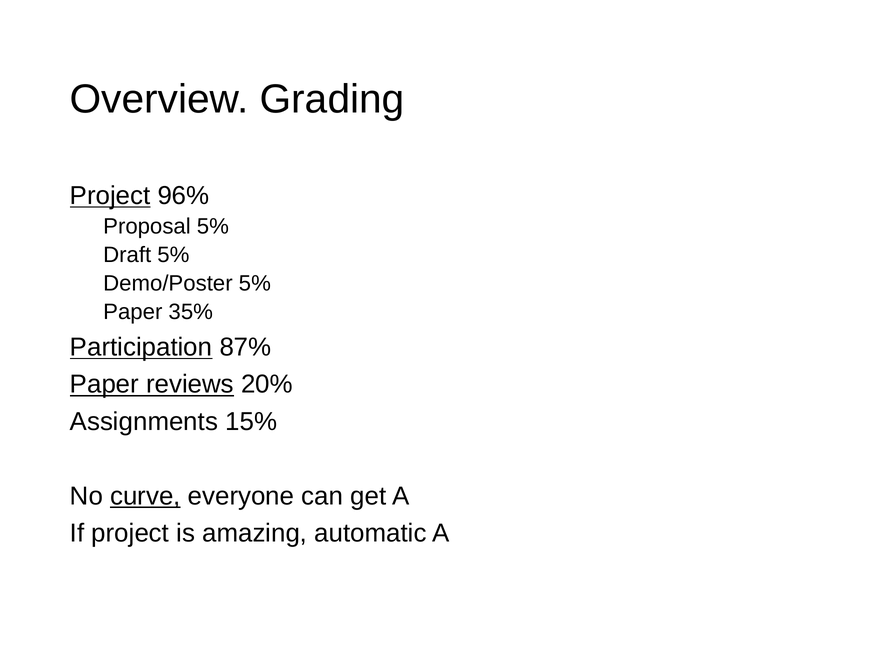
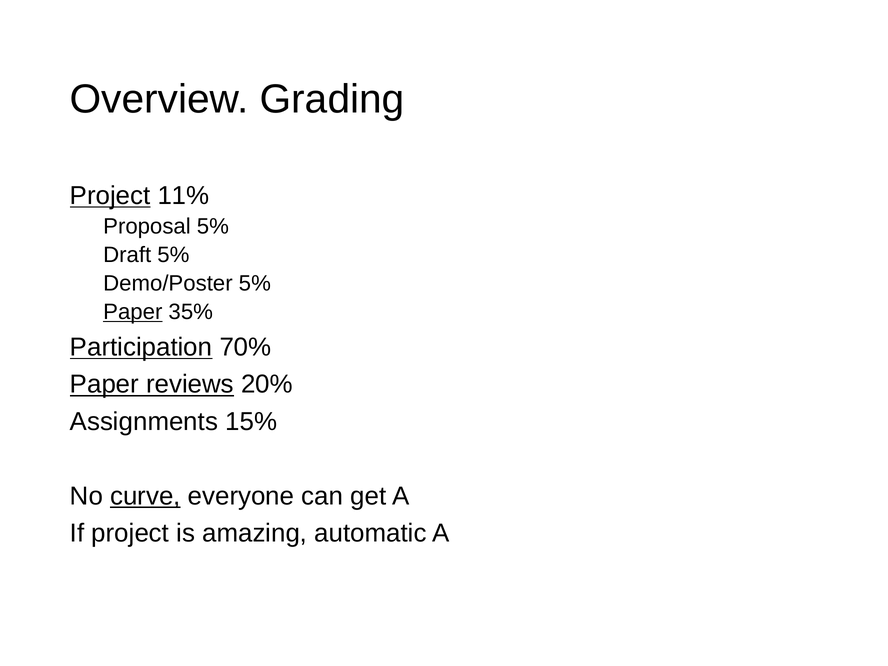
96%: 96% -> 11%
Paper at (133, 312) underline: none -> present
87%: 87% -> 70%
